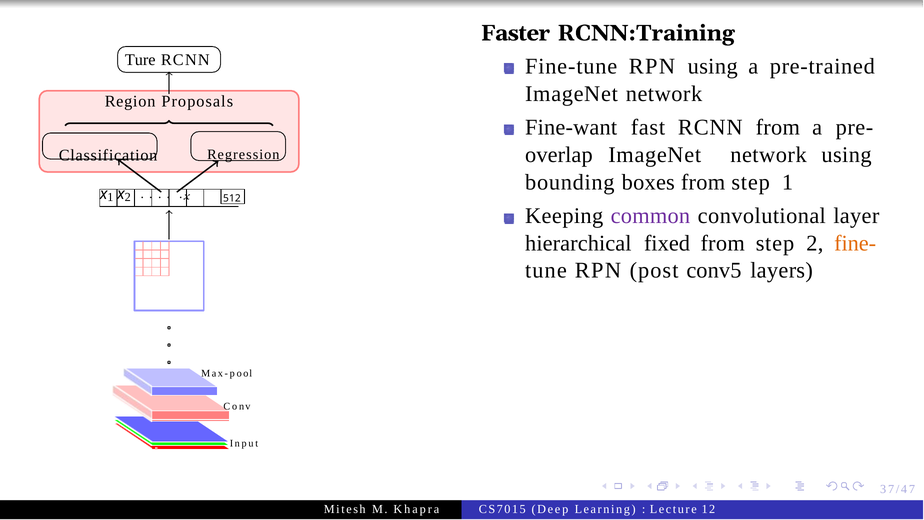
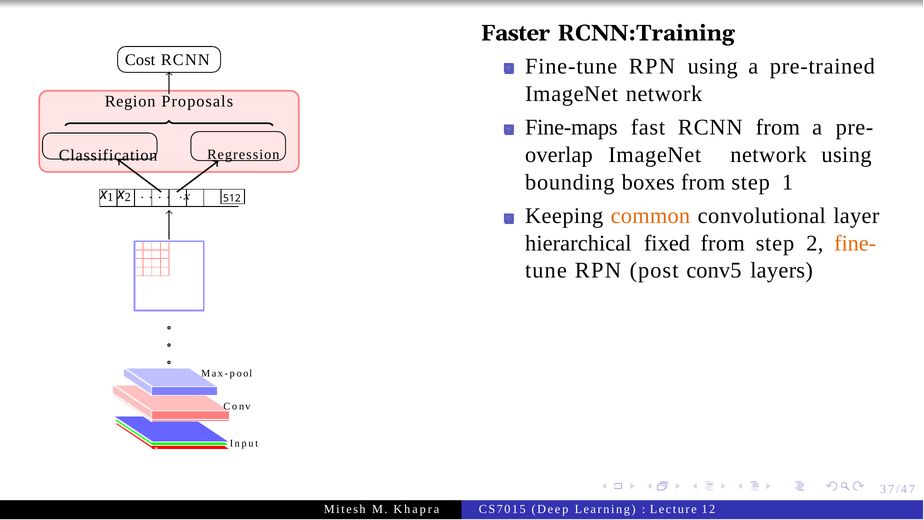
Ture: Ture -> Cost
Fine-want: Fine-want -> Fine-maps
common colour: purple -> orange
